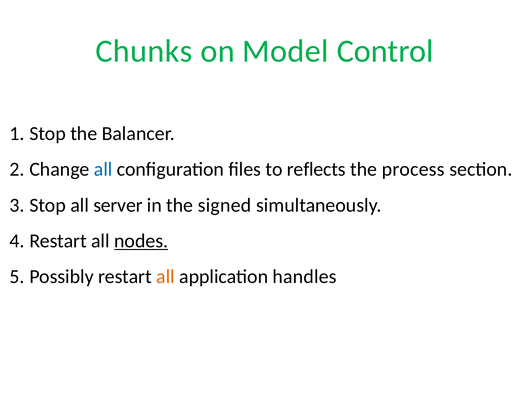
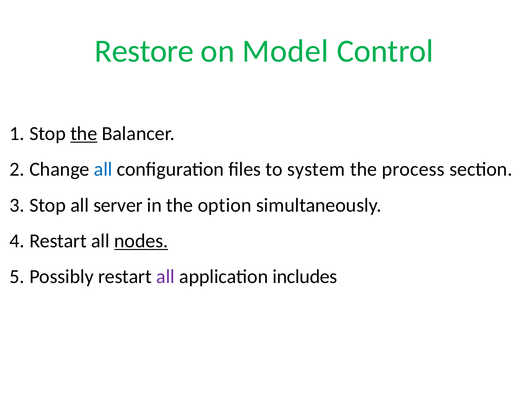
Chunks: Chunks -> Restore
the at (84, 134) underline: none -> present
reflects: reflects -> system
signed: signed -> option
all at (165, 277) colour: orange -> purple
handles: handles -> includes
